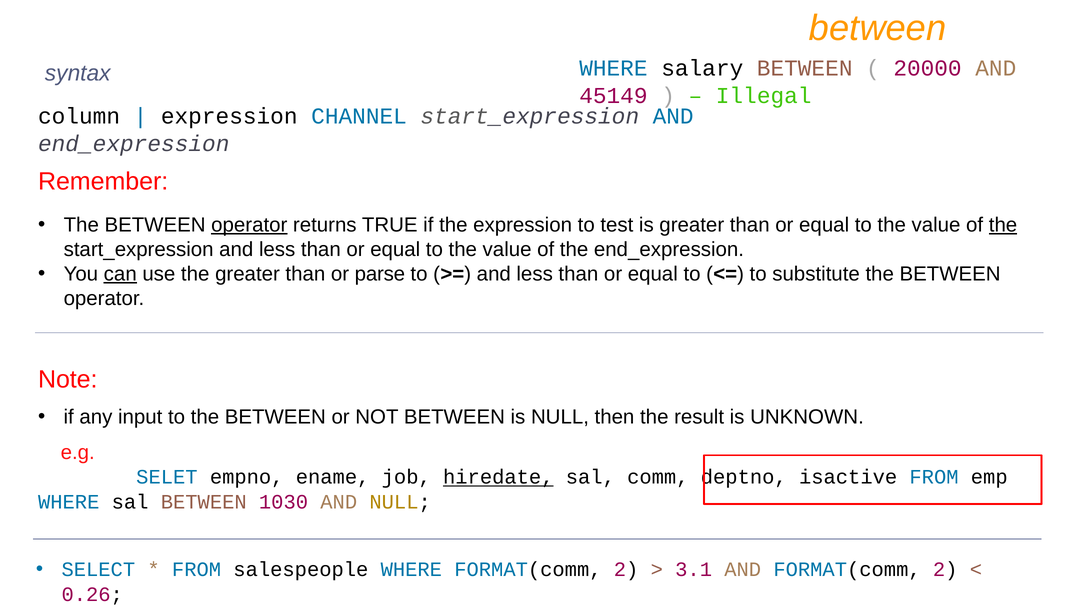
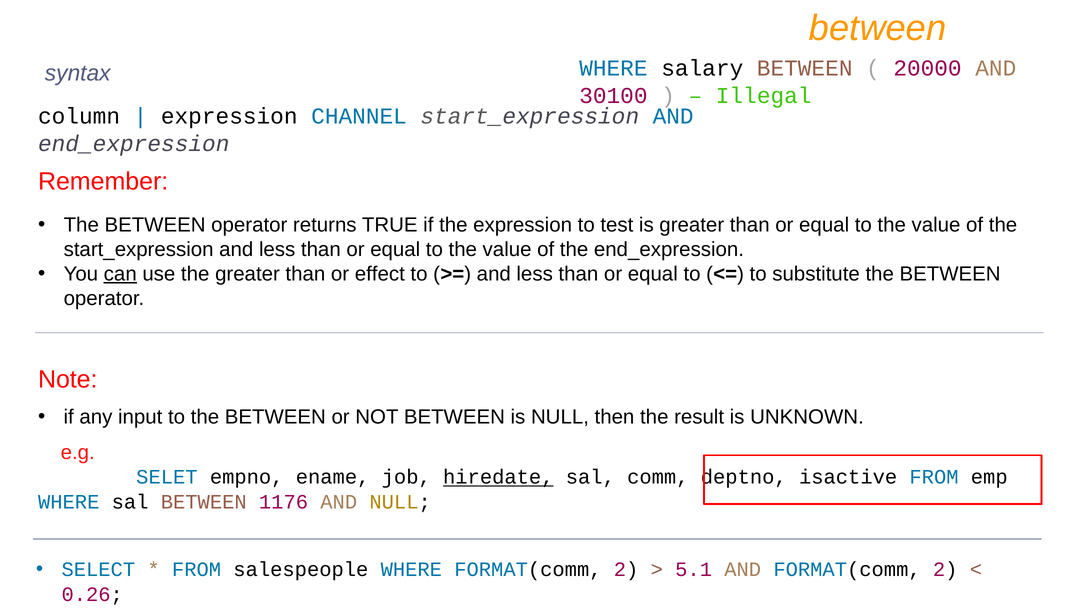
45149: 45149 -> 30100
operator at (249, 225) underline: present -> none
the at (1003, 225) underline: present -> none
parse: parse -> effect
1030: 1030 -> 1176
3.1: 3.1 -> 5.1
